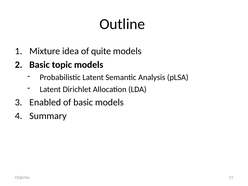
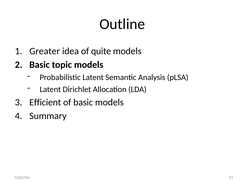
Mixture: Mixture -> Greater
Enabled: Enabled -> Efficient
